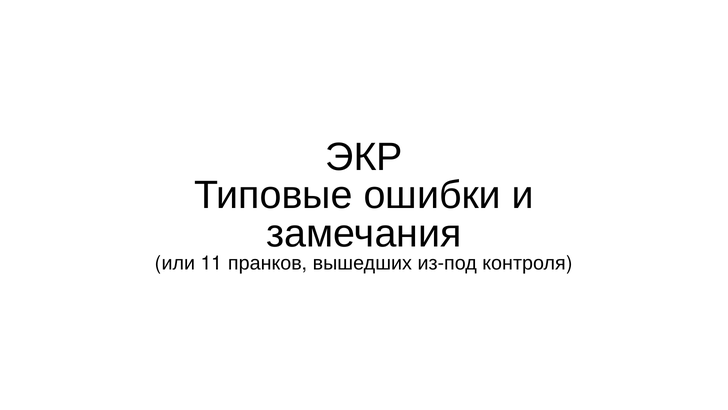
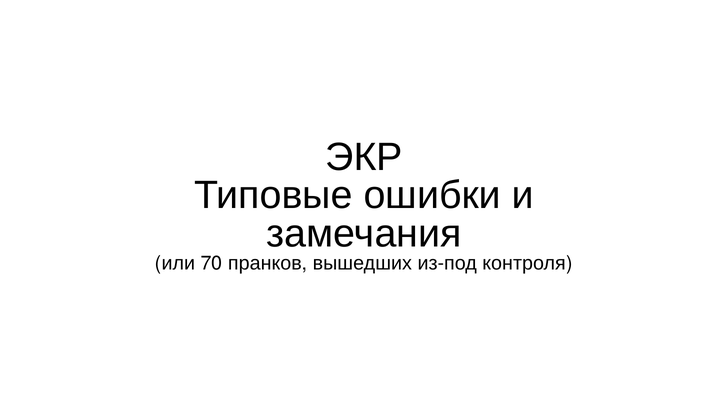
11: 11 -> 70
